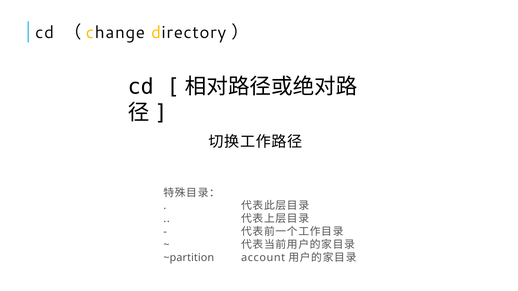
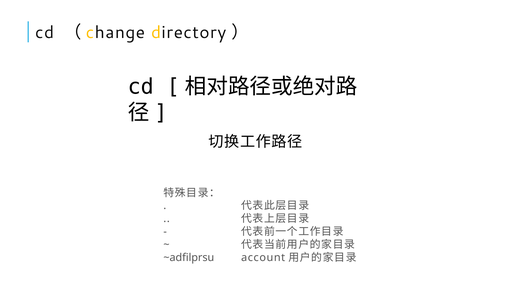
~partition: ~partition -> ~adfilprsu
